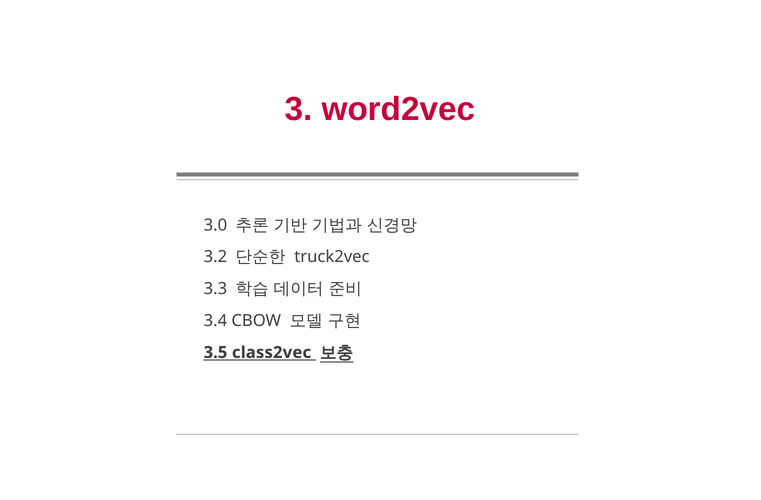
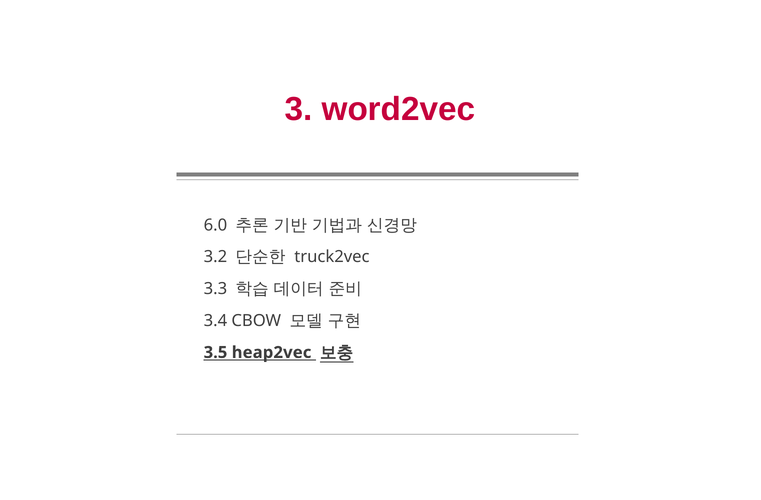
3.0: 3.0 -> 6.0
class2vec: class2vec -> heap2vec
